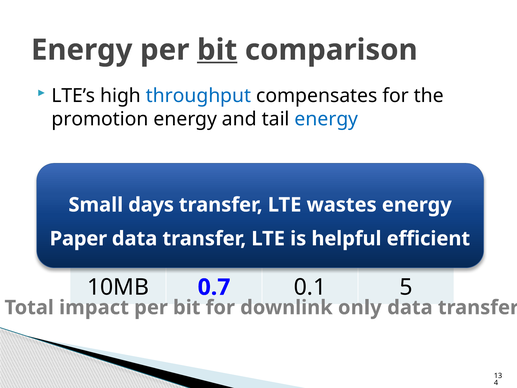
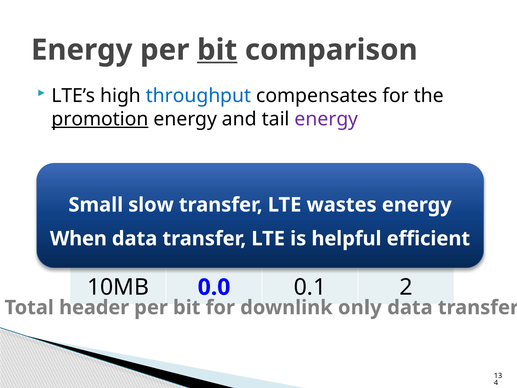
promotion underline: none -> present
energy at (326, 119) colour: blue -> purple
days: days -> slow
Paper: Paper -> When
0.7: 0.7 -> 0.0
5: 5 -> 2
impact: impact -> header
